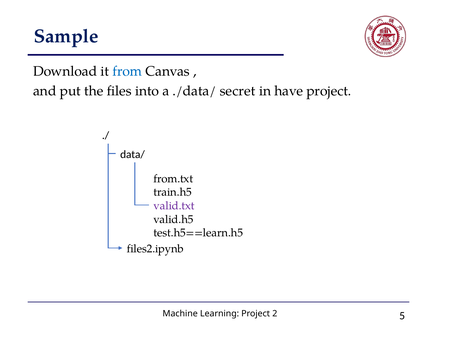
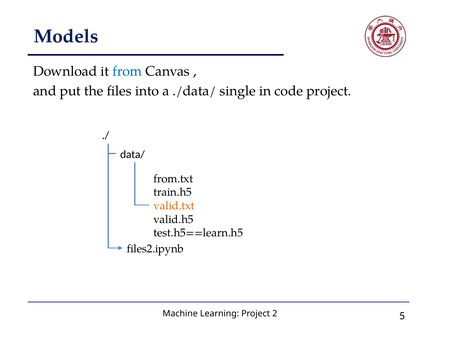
Sample: Sample -> Models
secret: secret -> single
have: have -> code
valid.txt colour: purple -> orange
